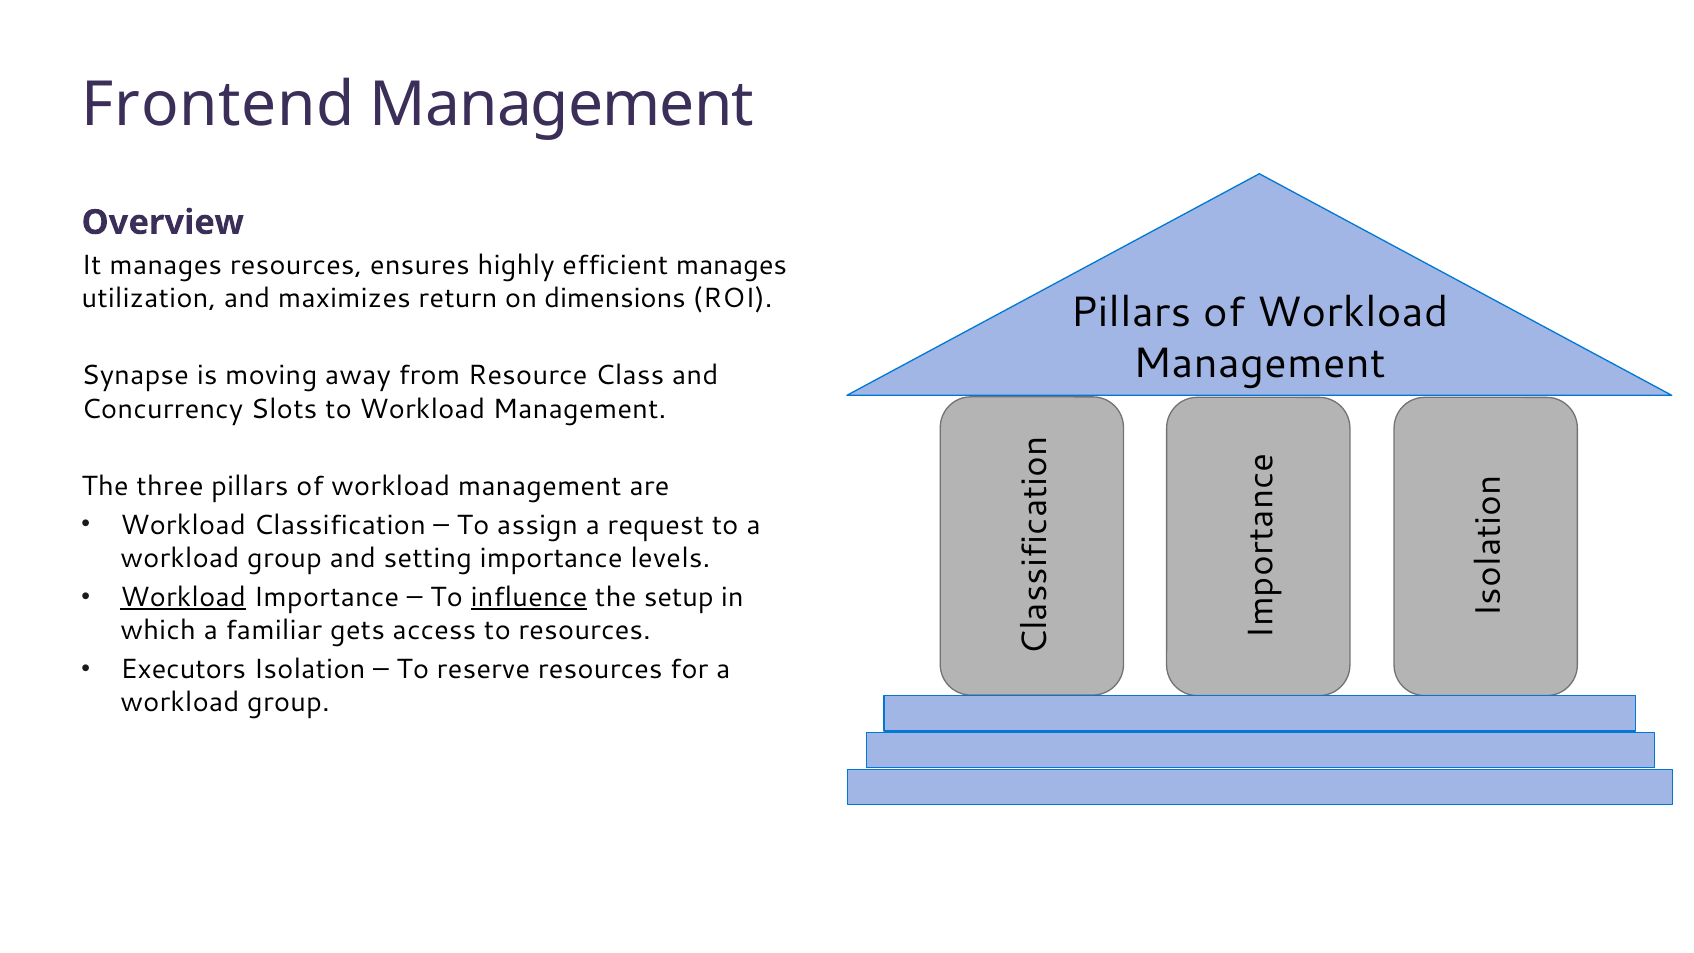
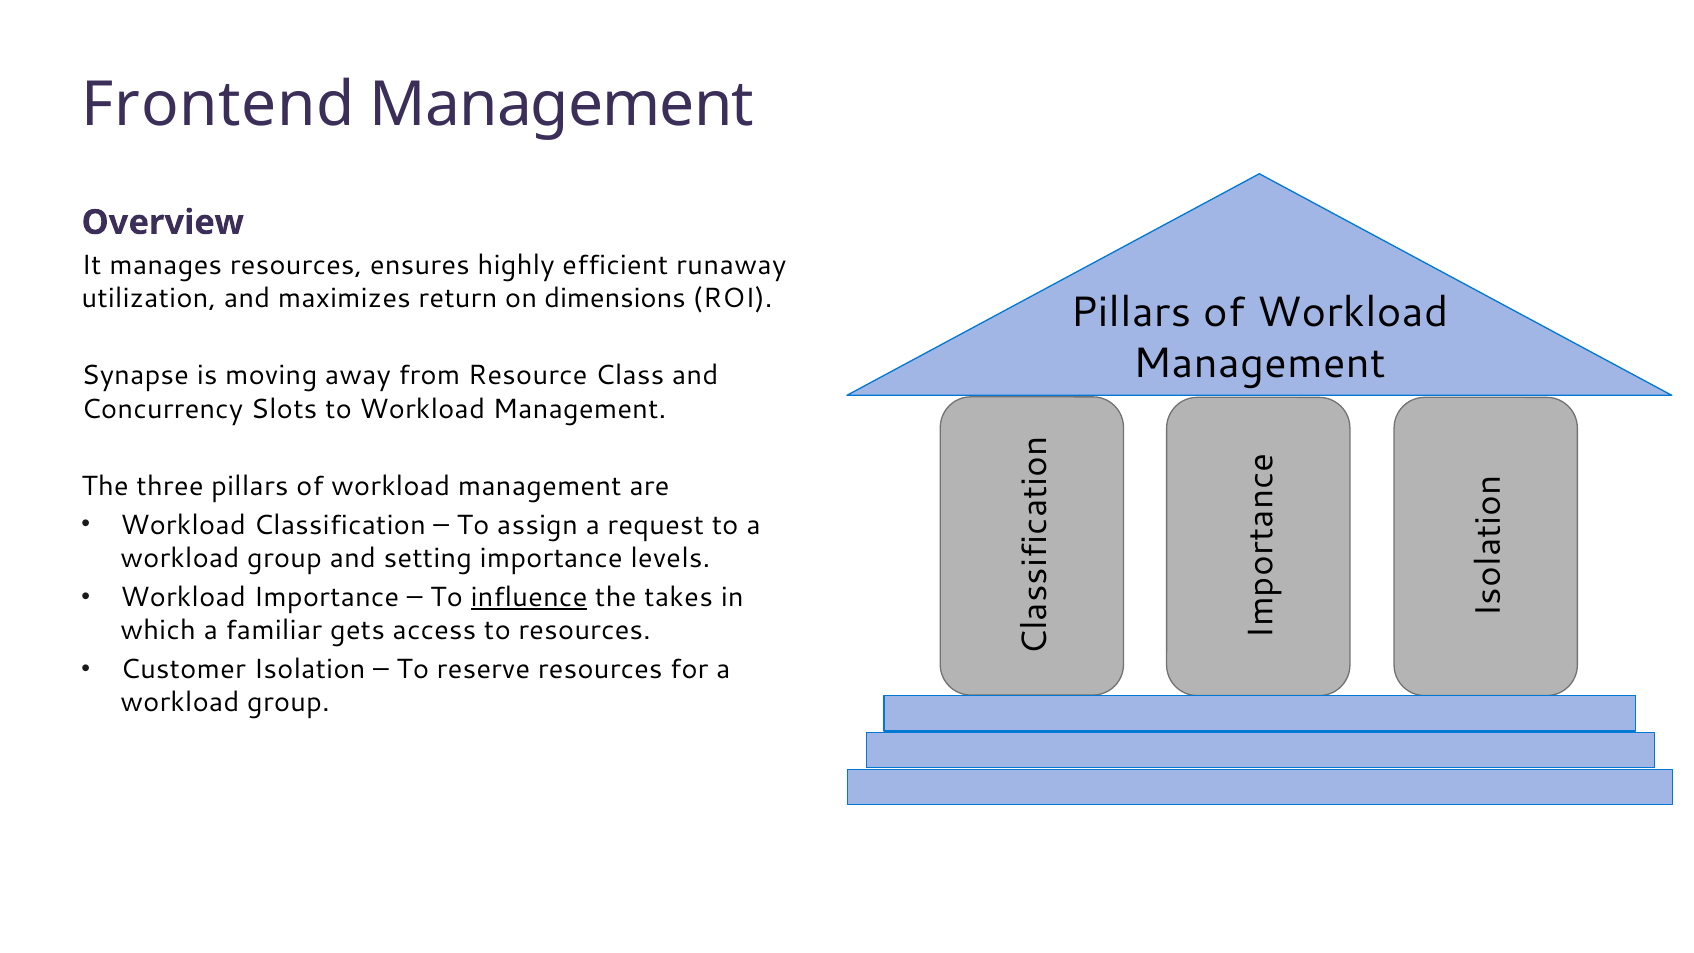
efficient manages: manages -> runaway
Workload at (183, 597) underline: present -> none
setup: setup -> takes
Executors: Executors -> Customer
